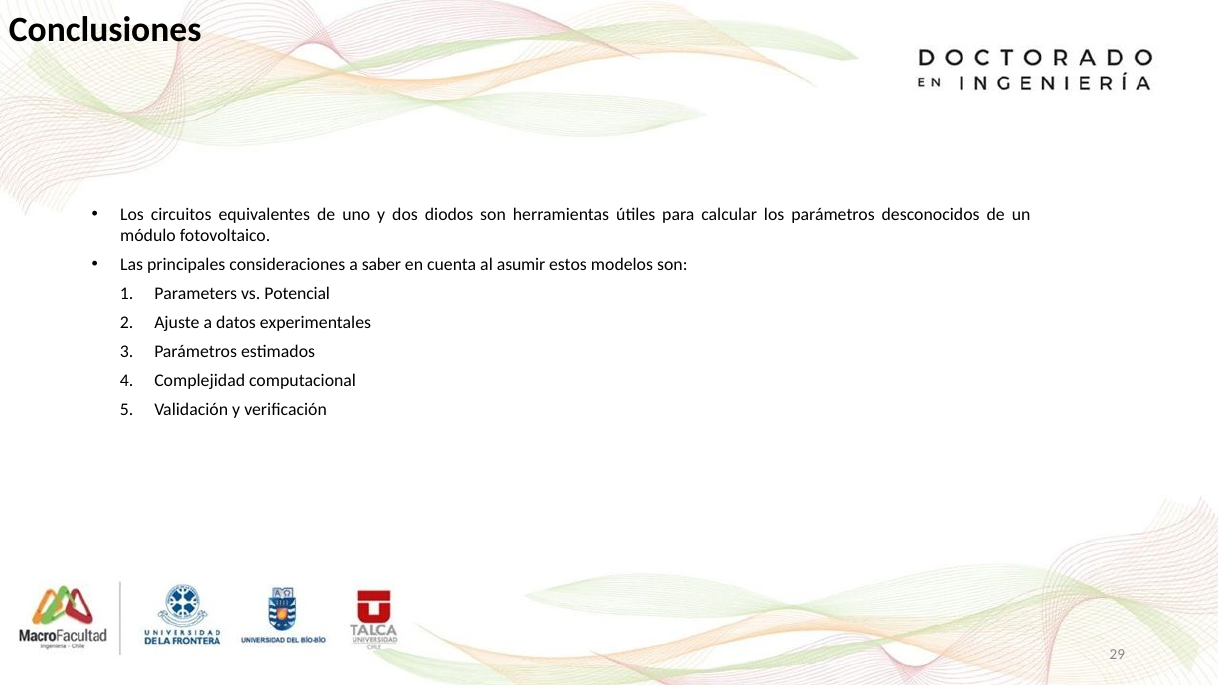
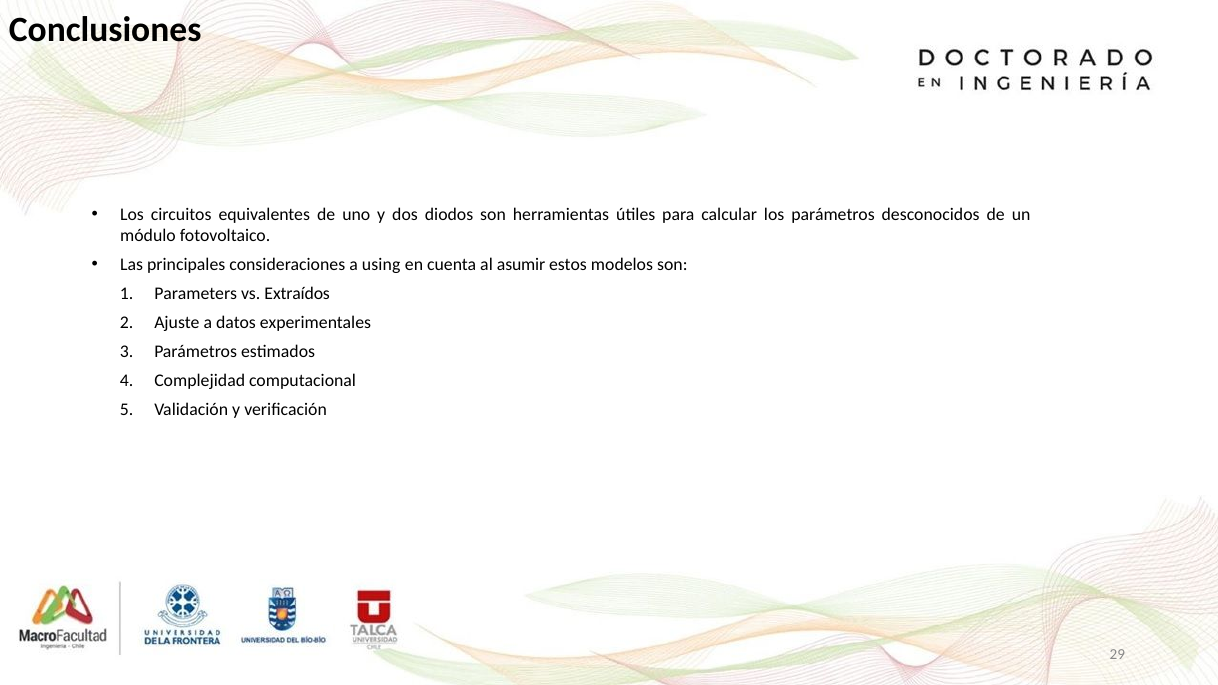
saber: saber -> using
Potencial: Potencial -> Extraídos
